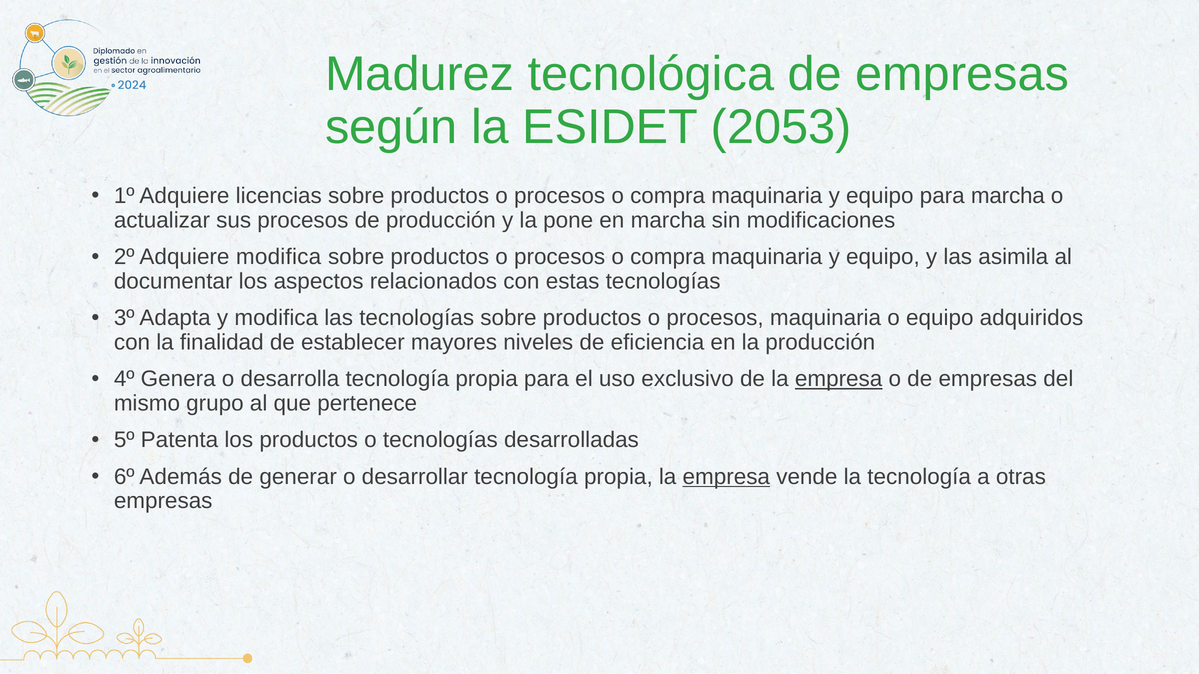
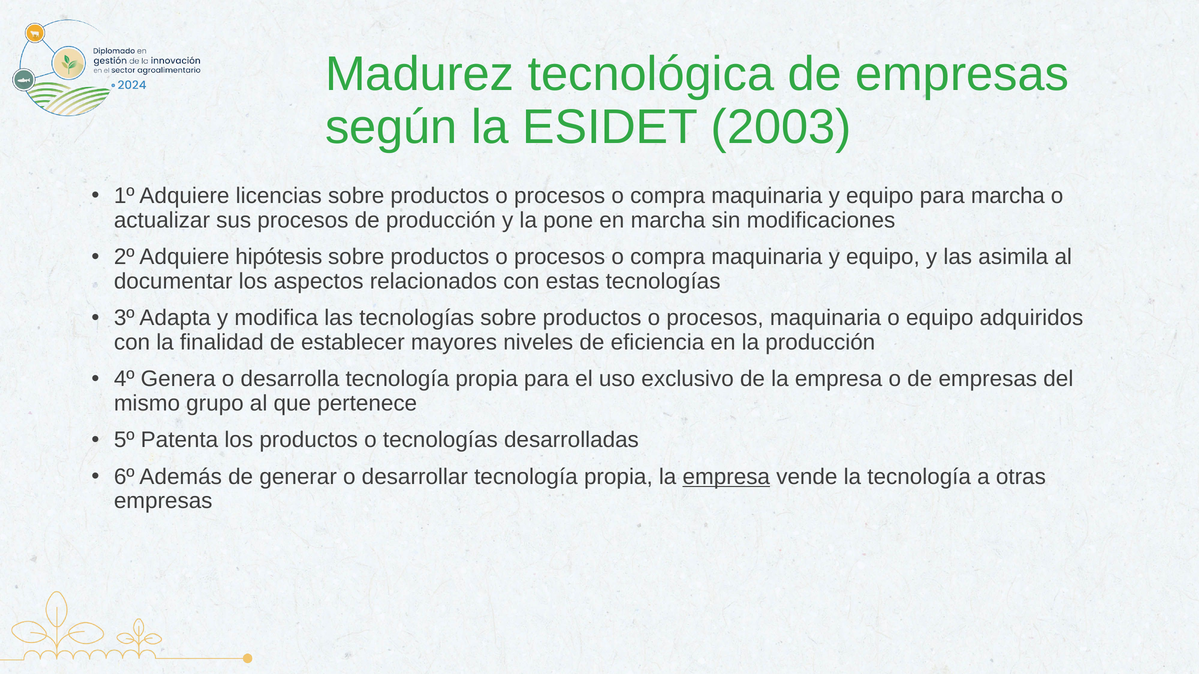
2053: 2053 -> 2003
Adquiere modifica: modifica -> hipótesis
empresa at (839, 379) underline: present -> none
